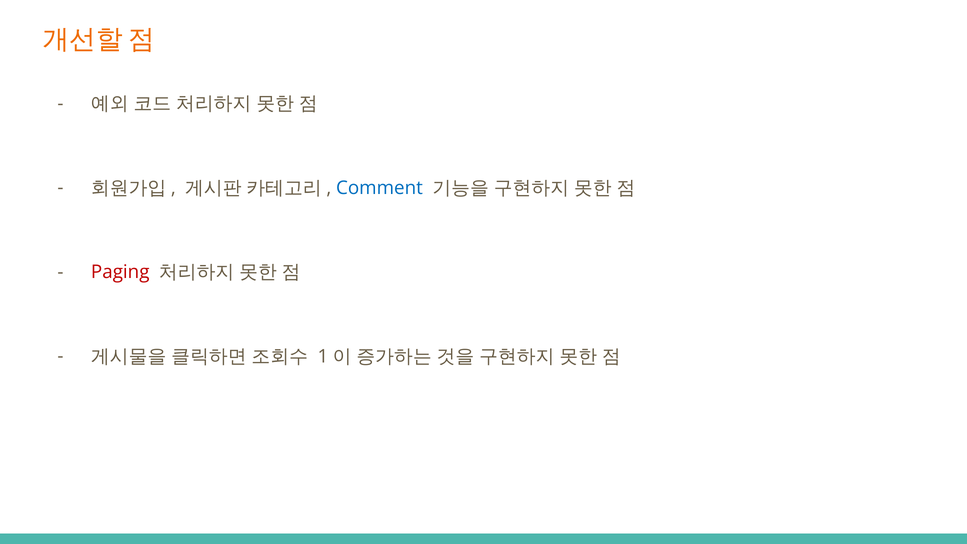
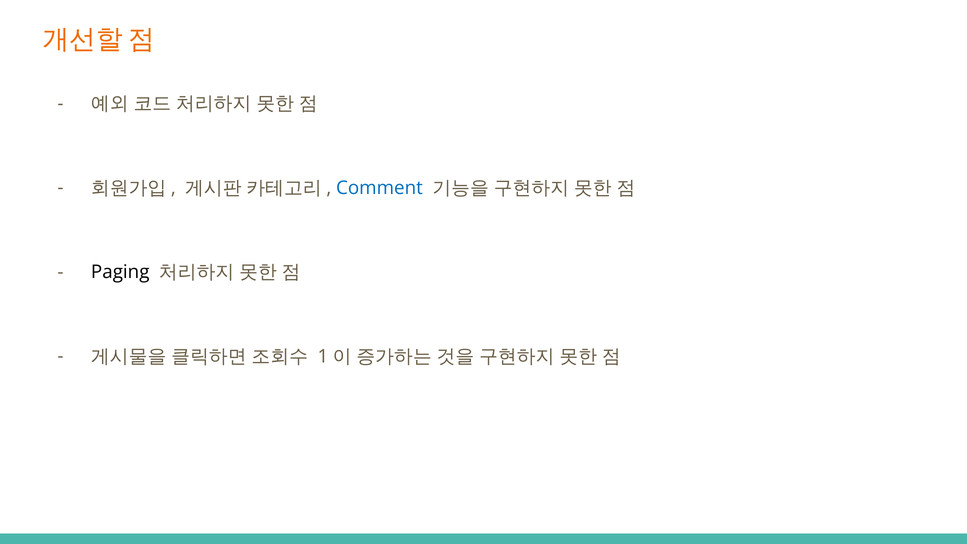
Paging colour: red -> black
